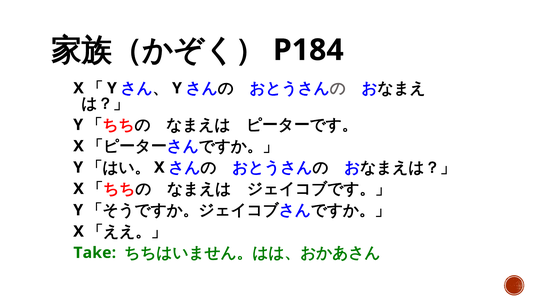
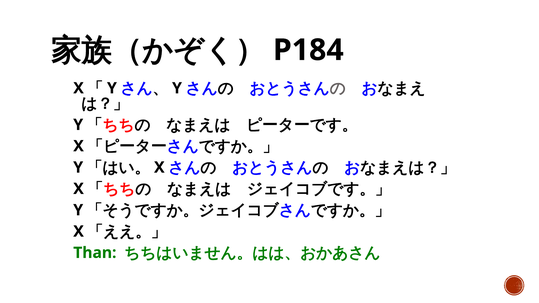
Take: Take -> Than
